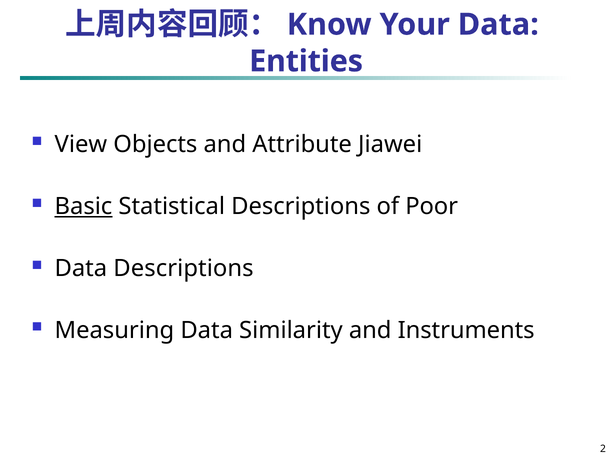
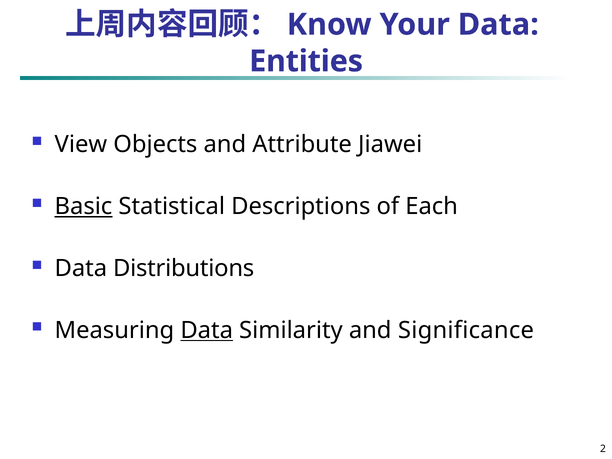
Poor: Poor -> Each
Data Descriptions: Descriptions -> Distributions
Data at (207, 330) underline: none -> present
Instruments: Instruments -> Significance
